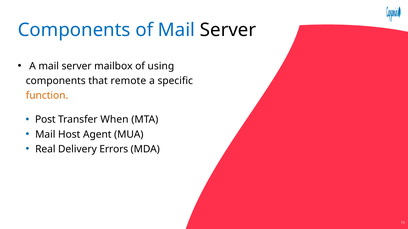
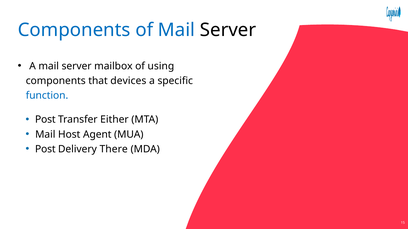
remote: remote -> devices
function colour: orange -> blue
When: When -> Either
Real at (45, 149): Real -> Post
Errors: Errors -> There
